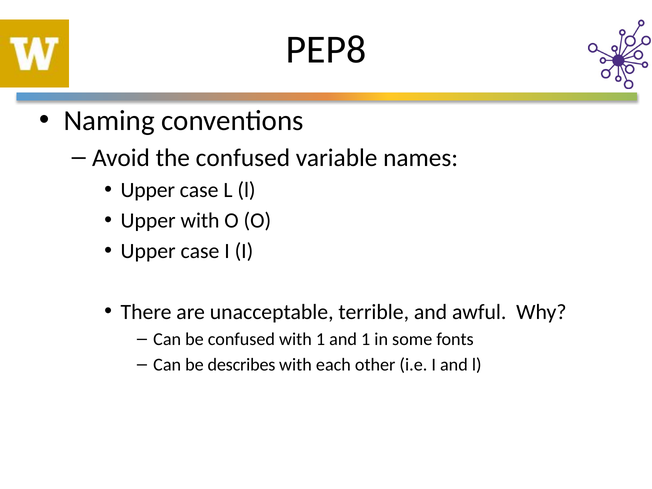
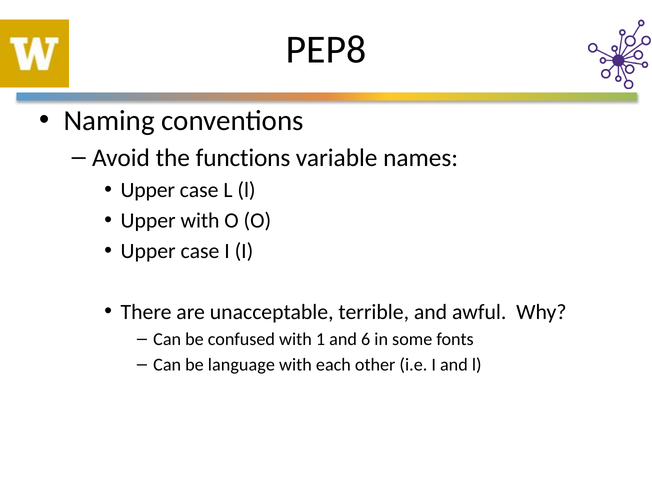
the confused: confused -> functions
and 1: 1 -> 6
describes: describes -> language
